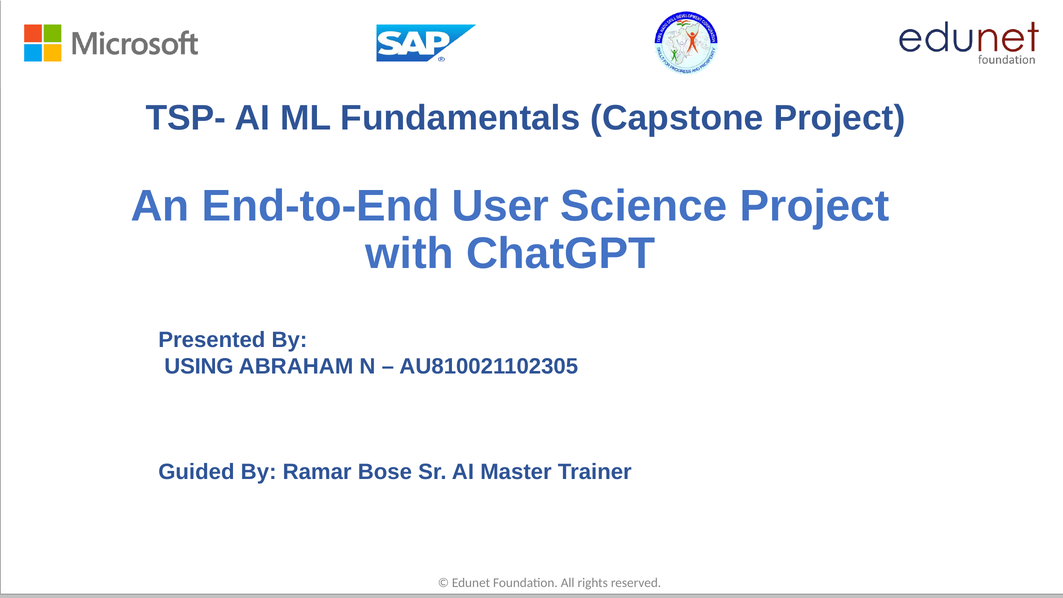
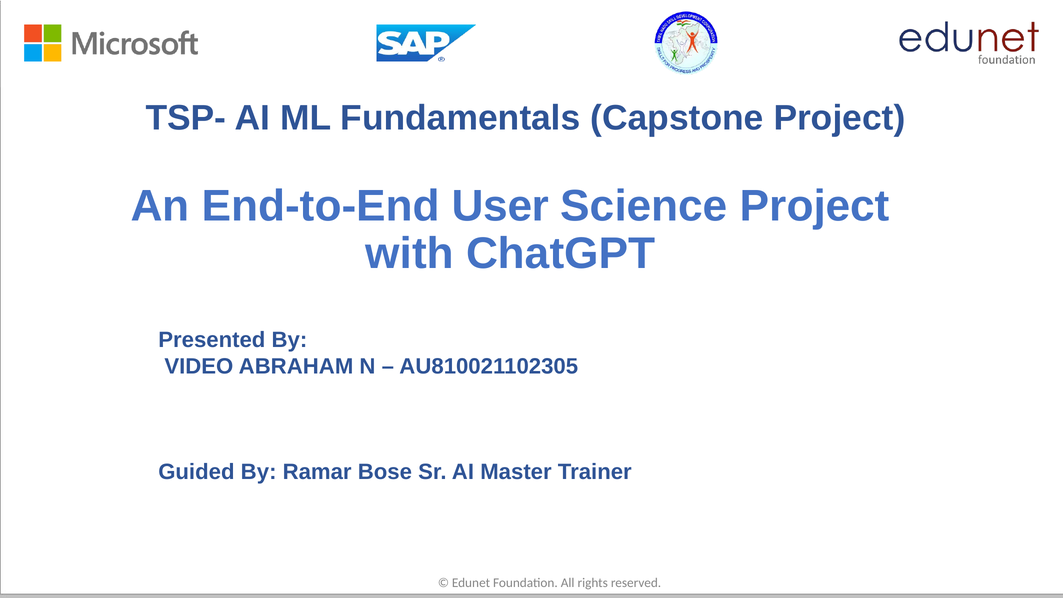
USING: USING -> VIDEO
